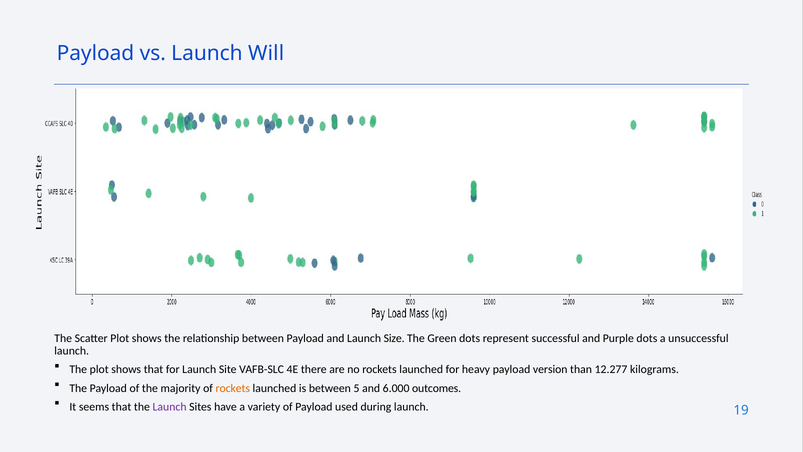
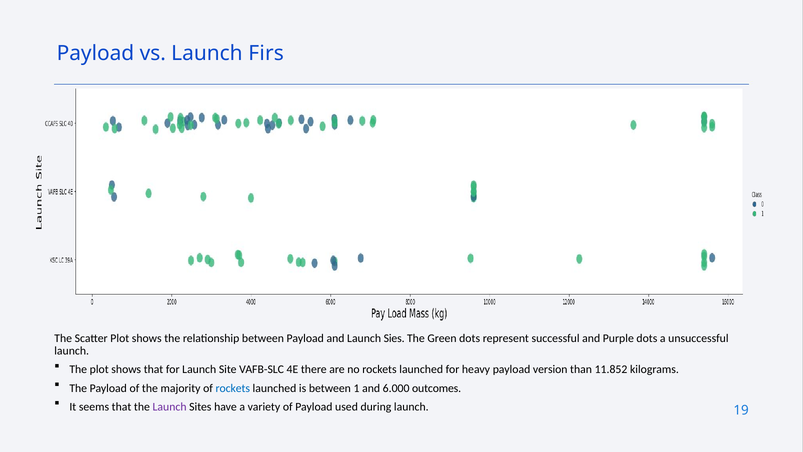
Will: Will -> Firs
Size: Size -> Sies
12.277: 12.277 -> 11.852
rockets at (233, 388) colour: orange -> blue
5: 5 -> 1
